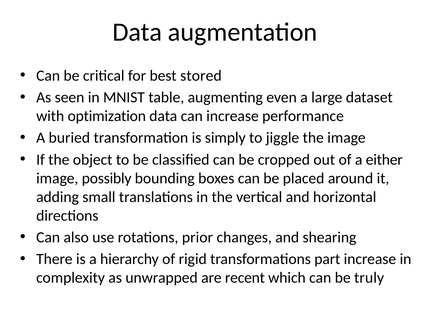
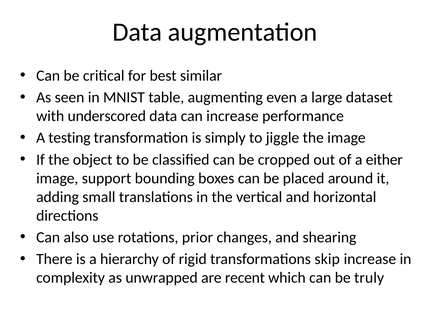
stored: stored -> similar
optimization: optimization -> underscored
buried: buried -> testing
possibly: possibly -> support
part: part -> skip
